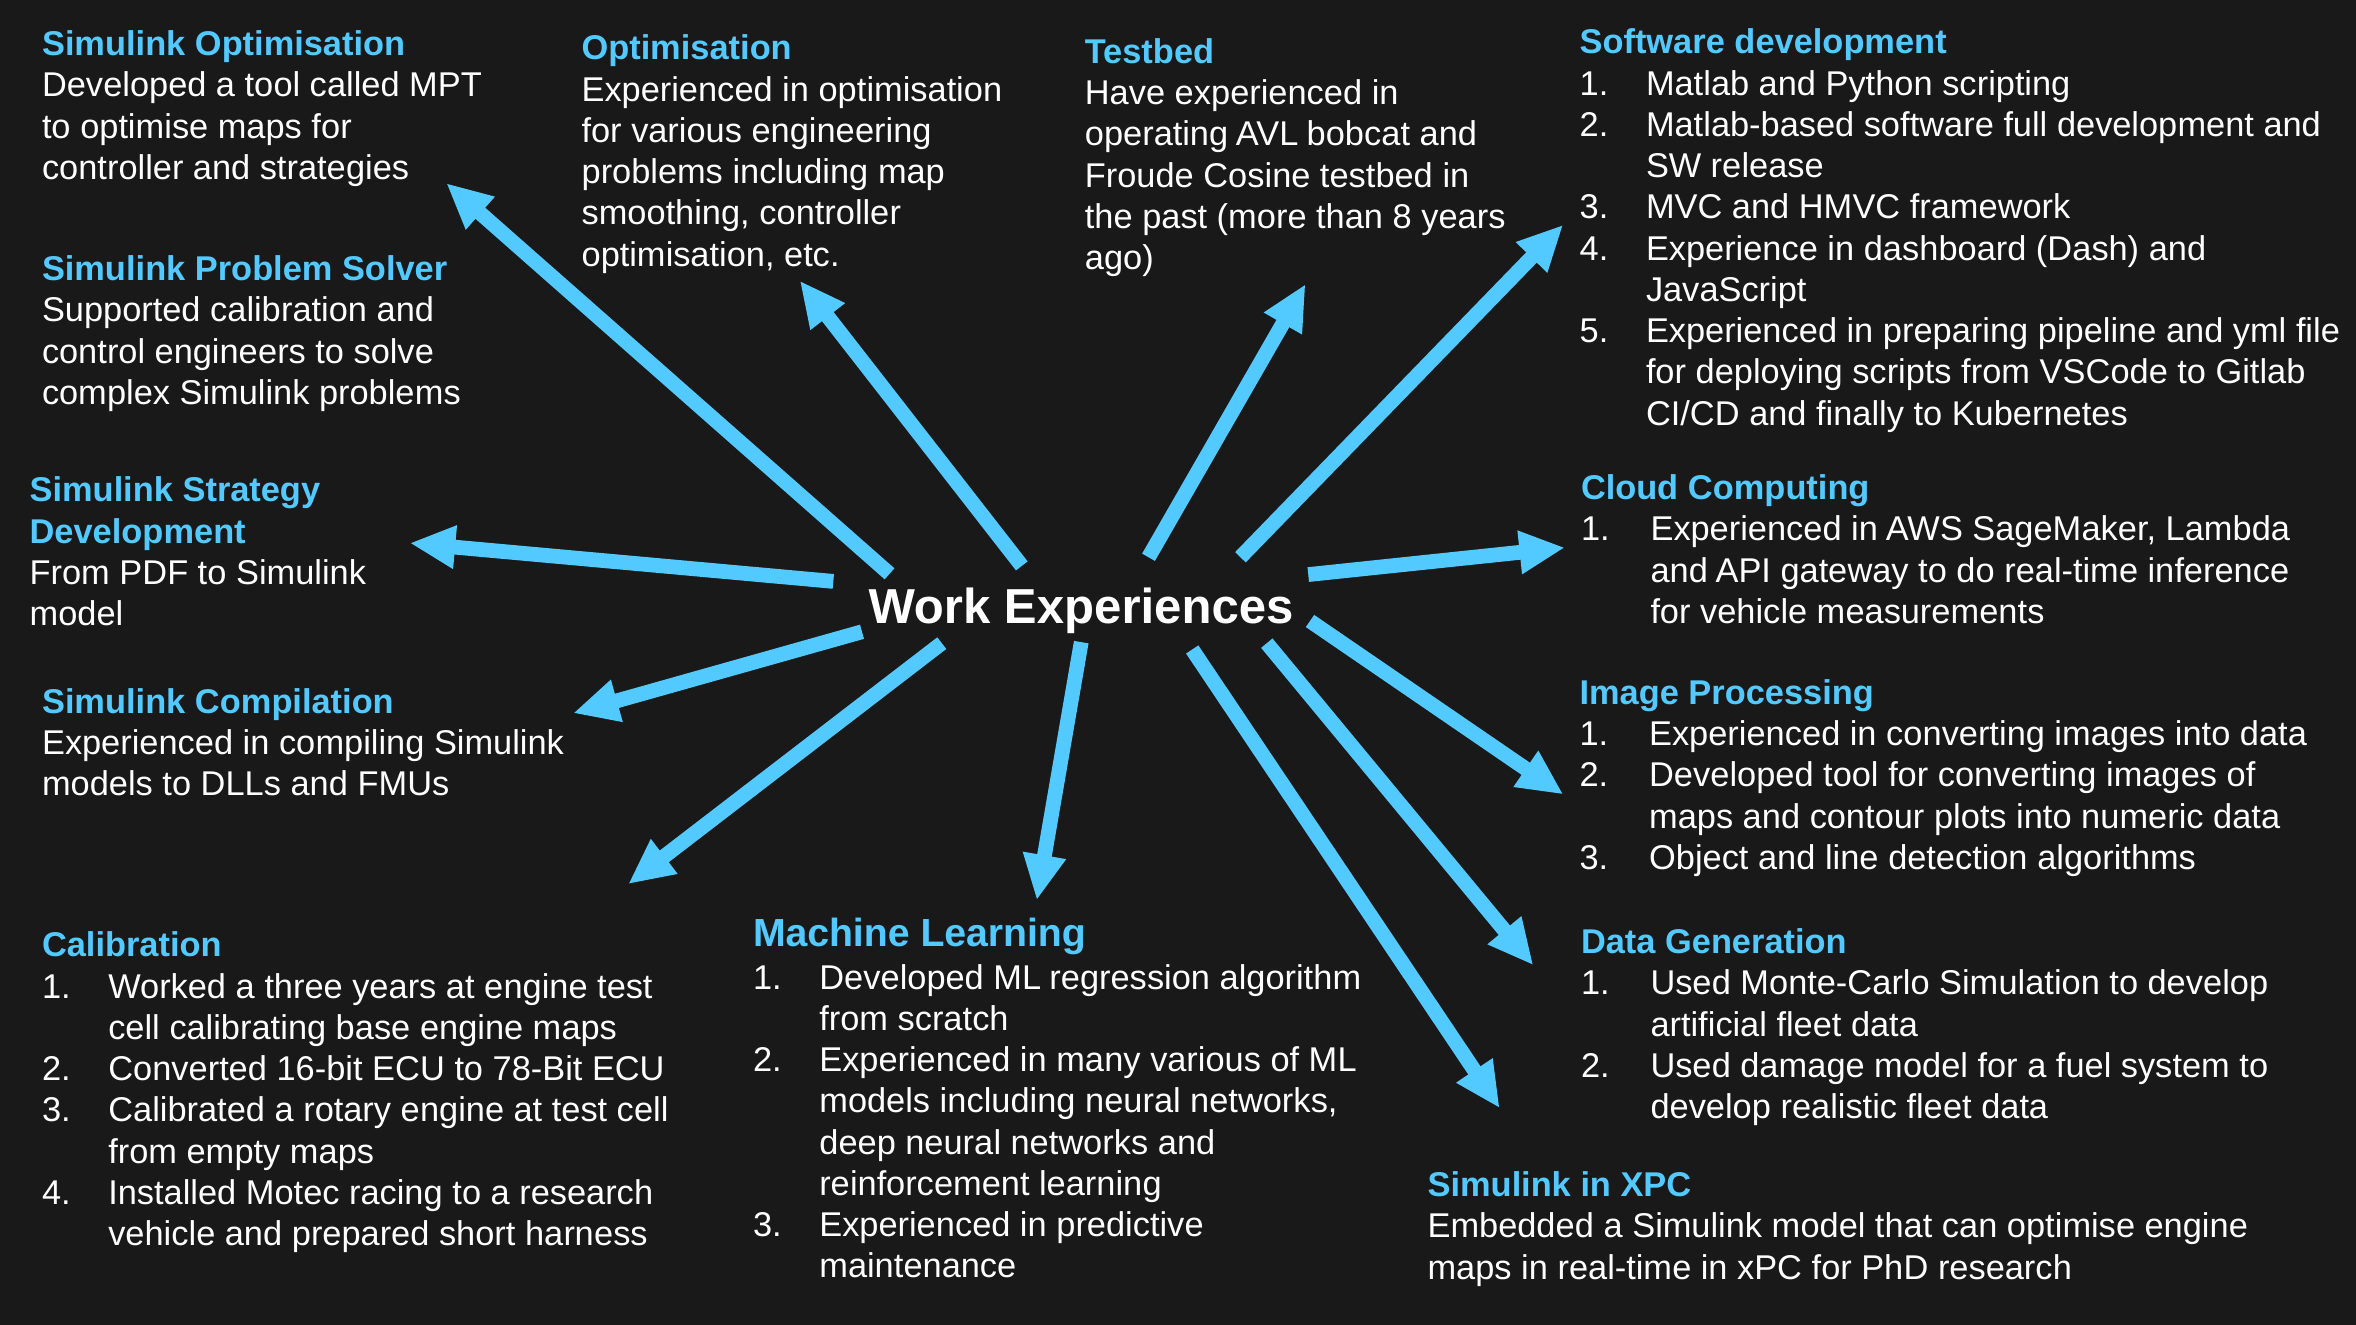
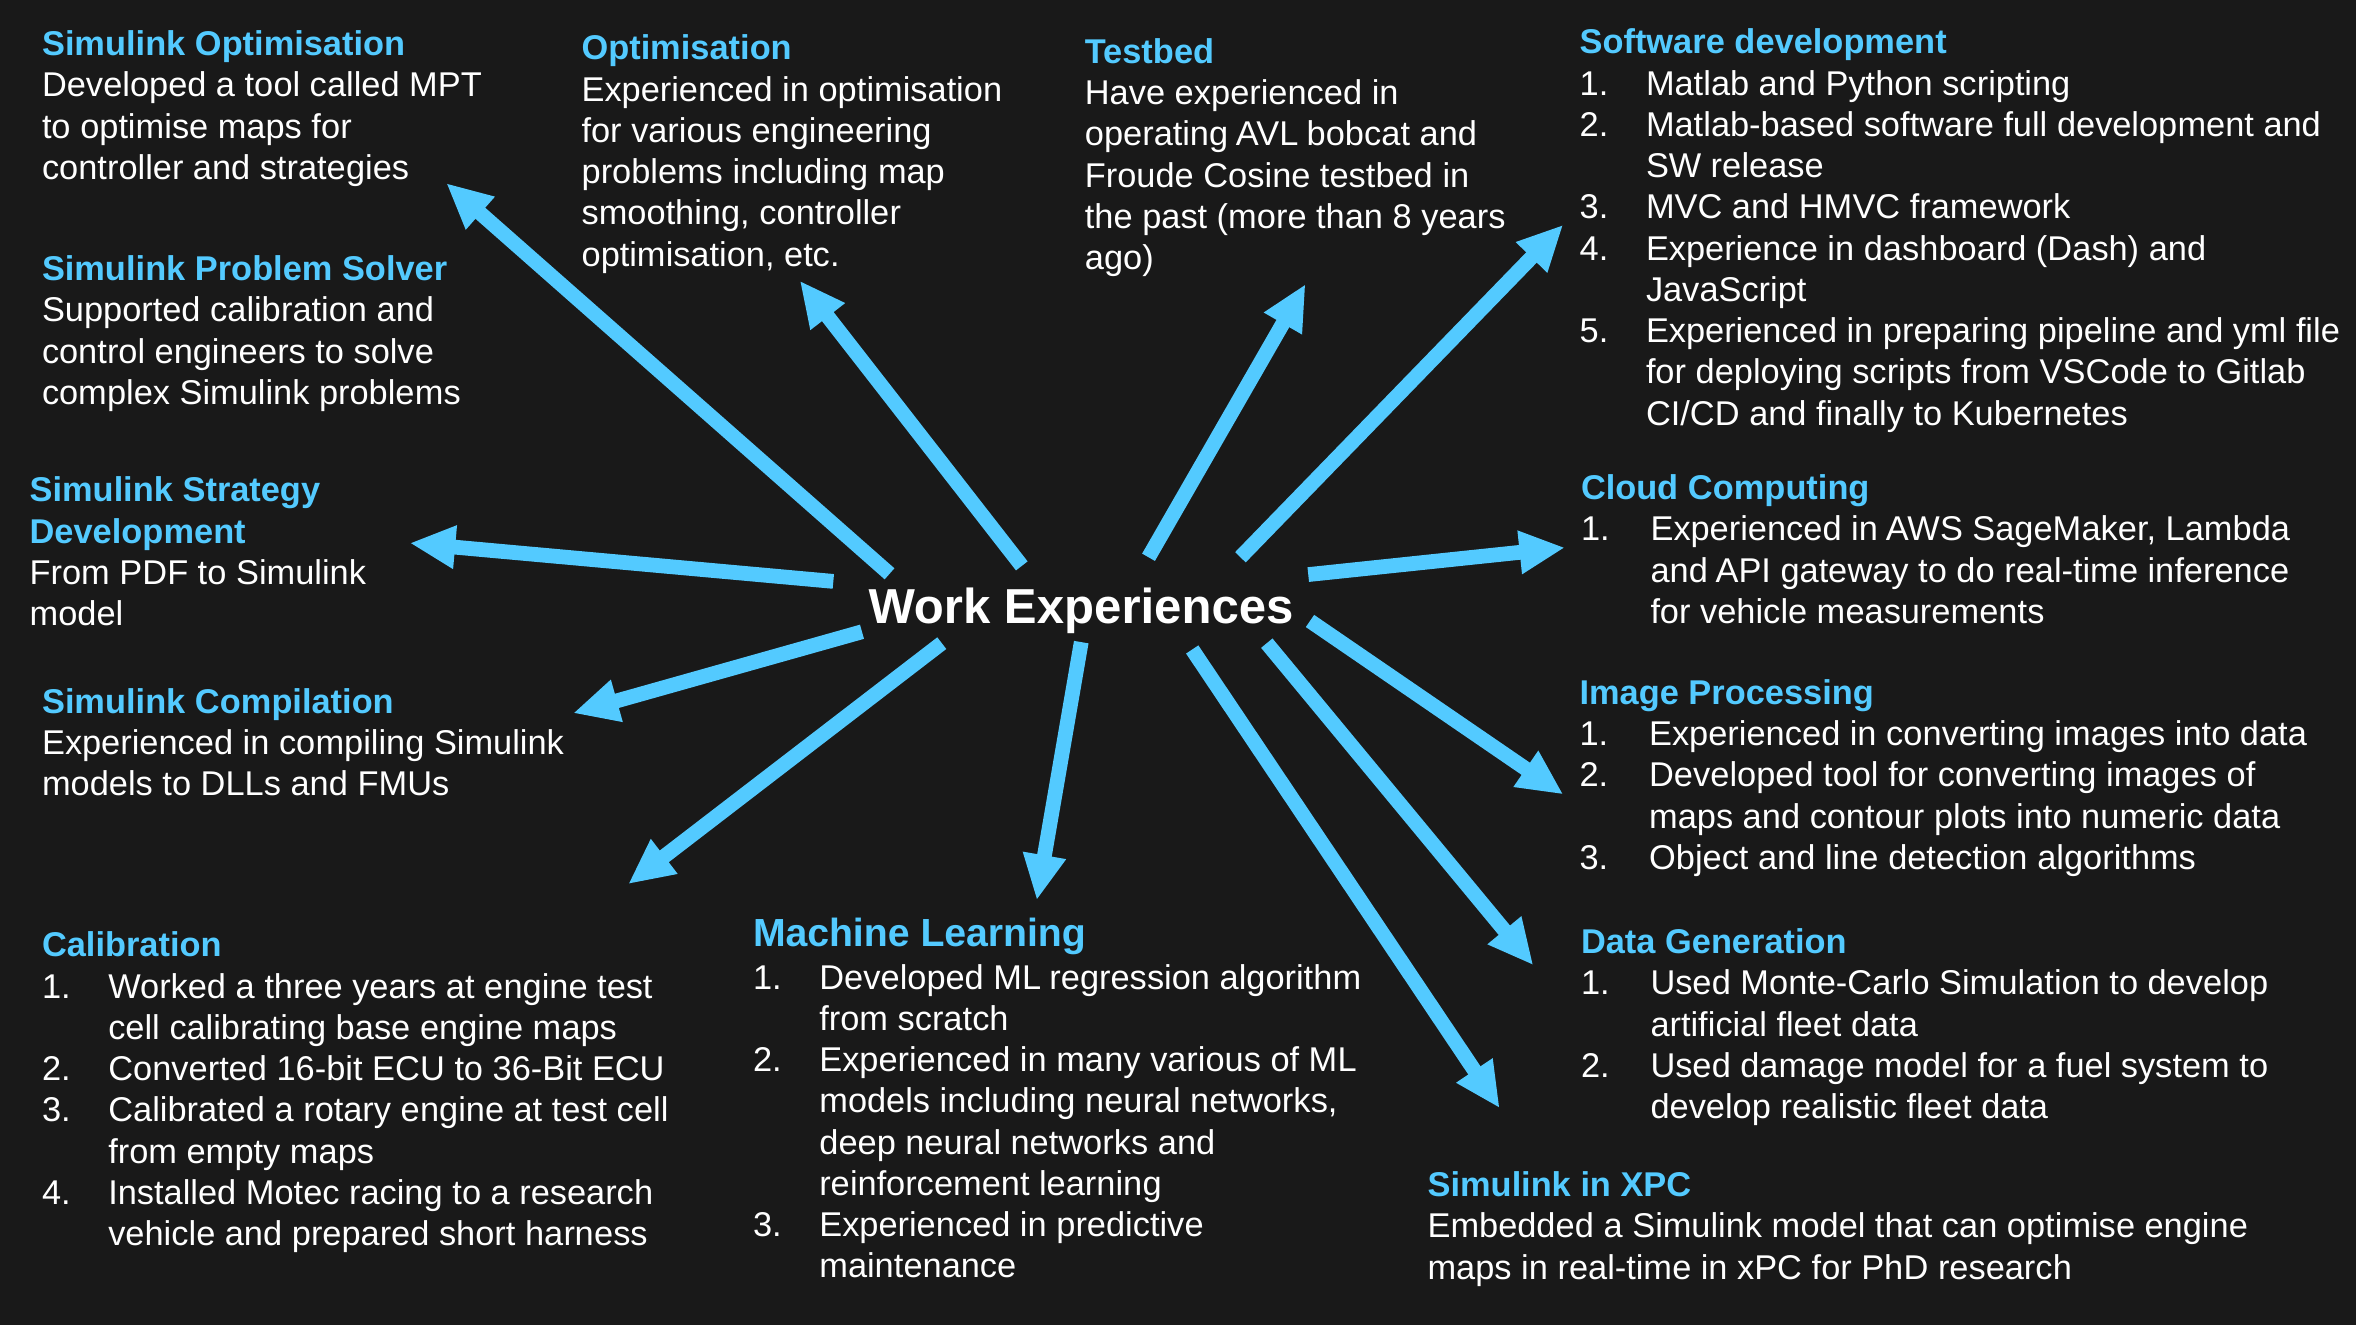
78-Bit: 78-Bit -> 36-Bit
